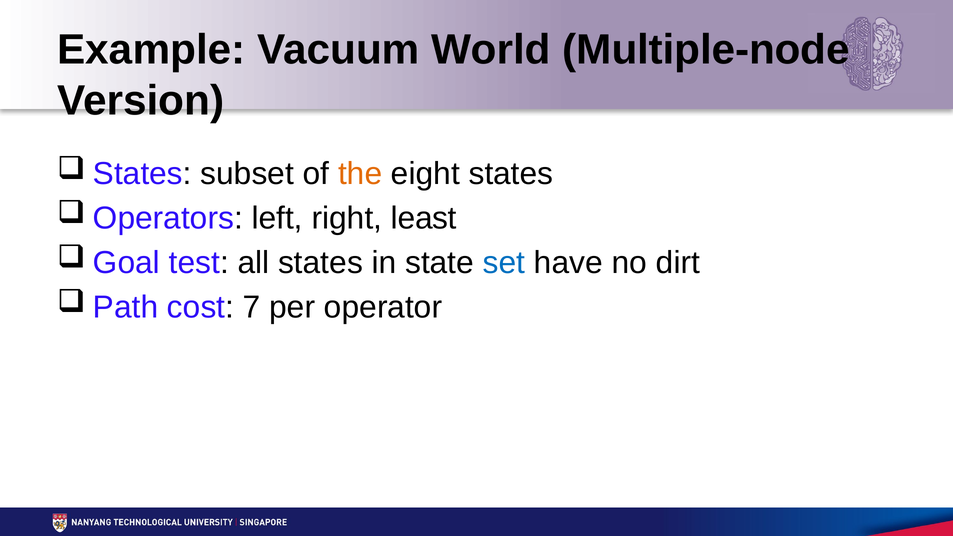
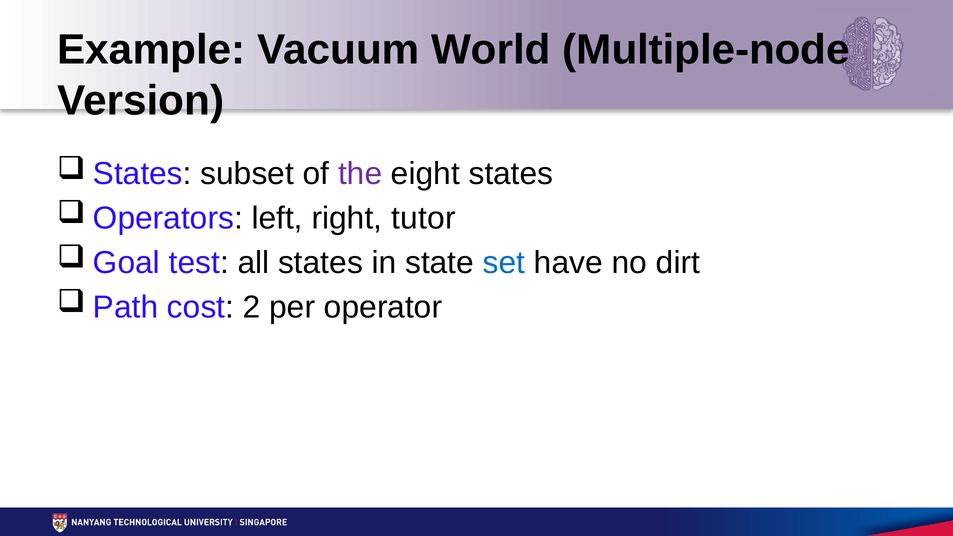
the colour: orange -> purple
least: least -> tutor
7: 7 -> 2
